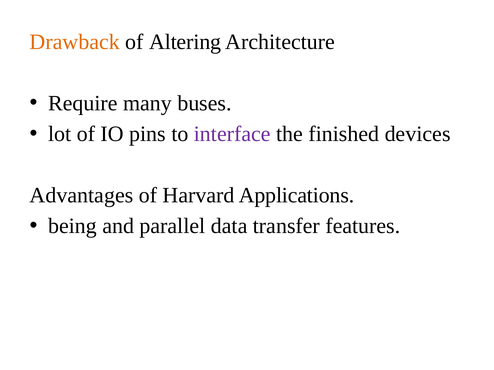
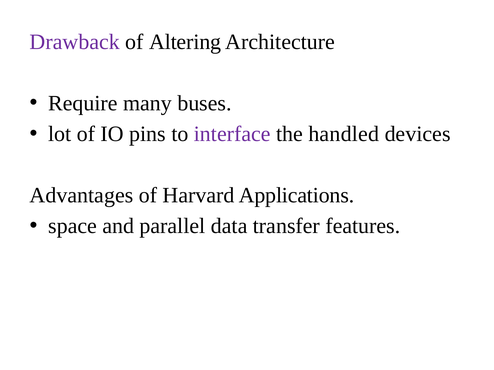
Drawback colour: orange -> purple
finished: finished -> handled
being: being -> space
